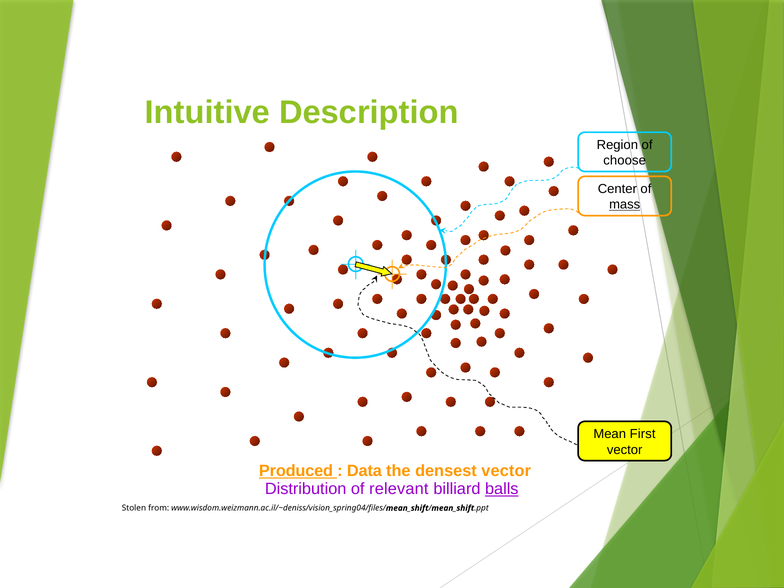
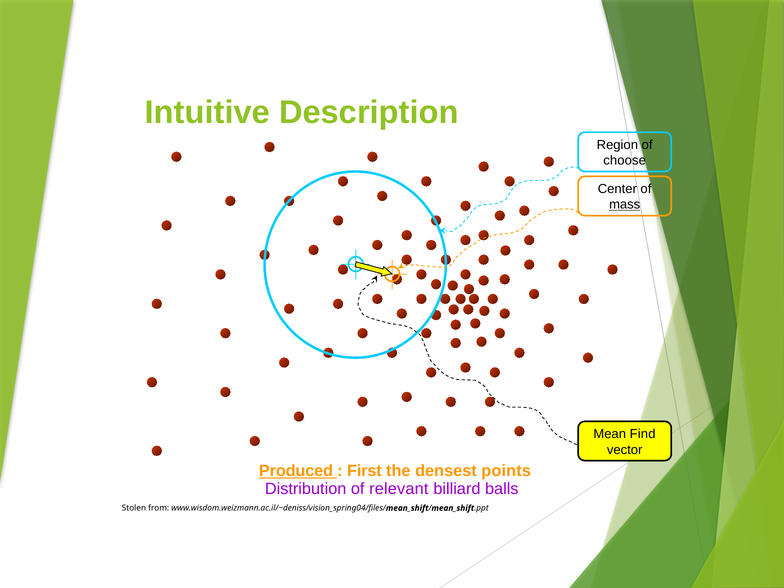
First: First -> Find
Data: Data -> First
densest vector: vector -> points
balls underline: present -> none
